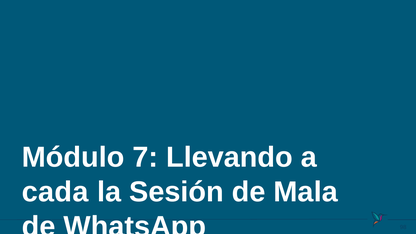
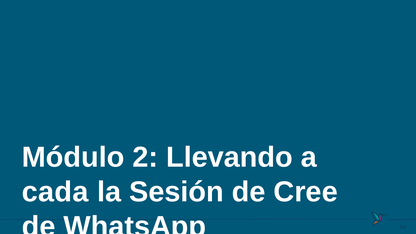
7: 7 -> 2
Mala: Mala -> Cree
